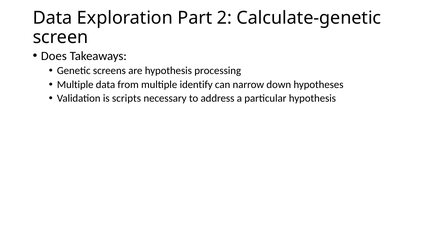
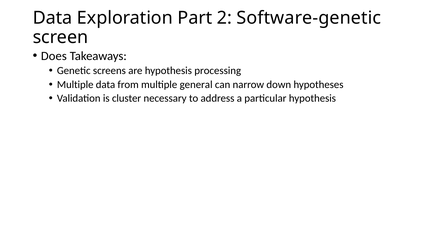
Calculate-genetic: Calculate-genetic -> Software-genetic
identify: identify -> general
scripts: scripts -> cluster
